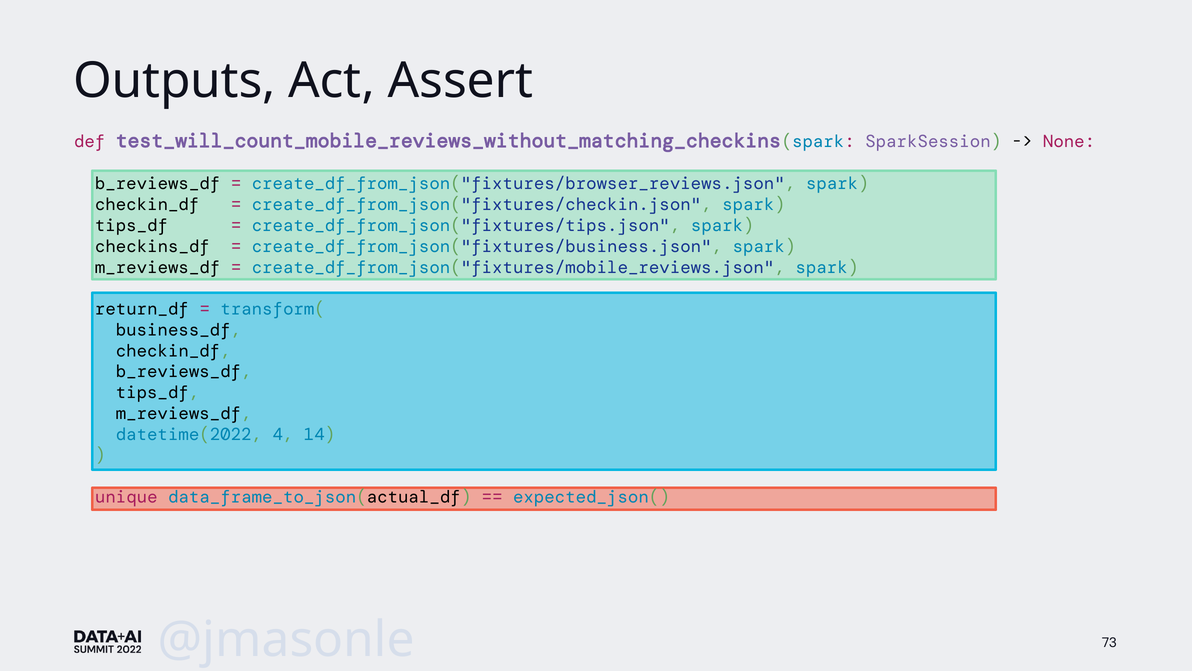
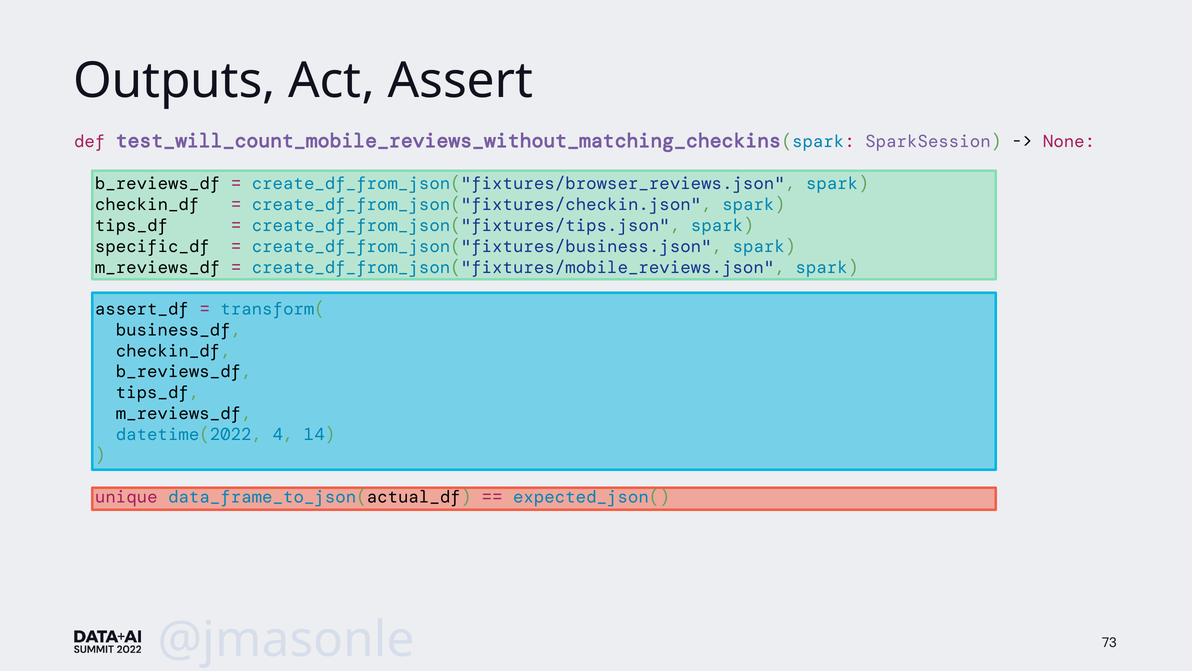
checkins_df: checkins_df -> specific_df
return_df: return_df -> assert_df
